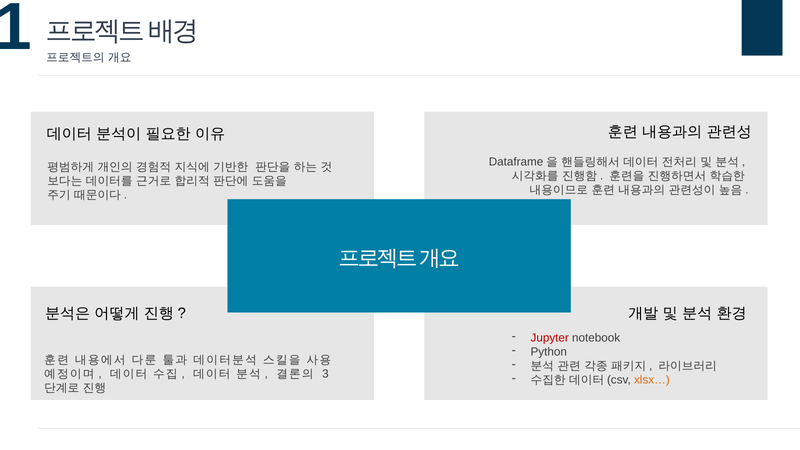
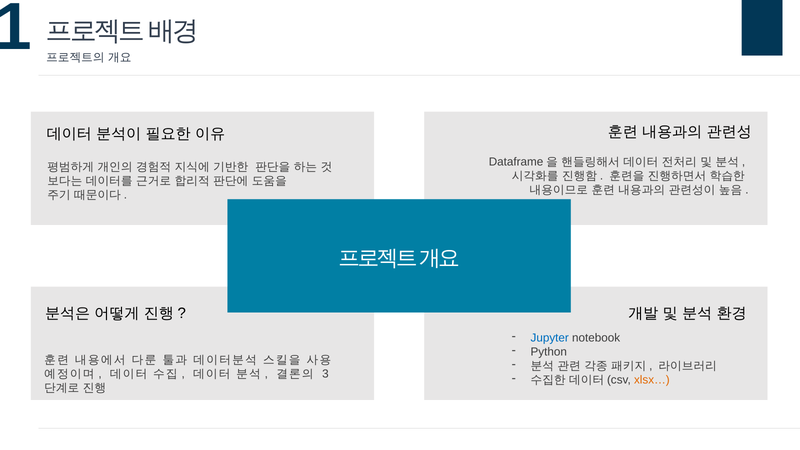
Jupyter colour: red -> blue
